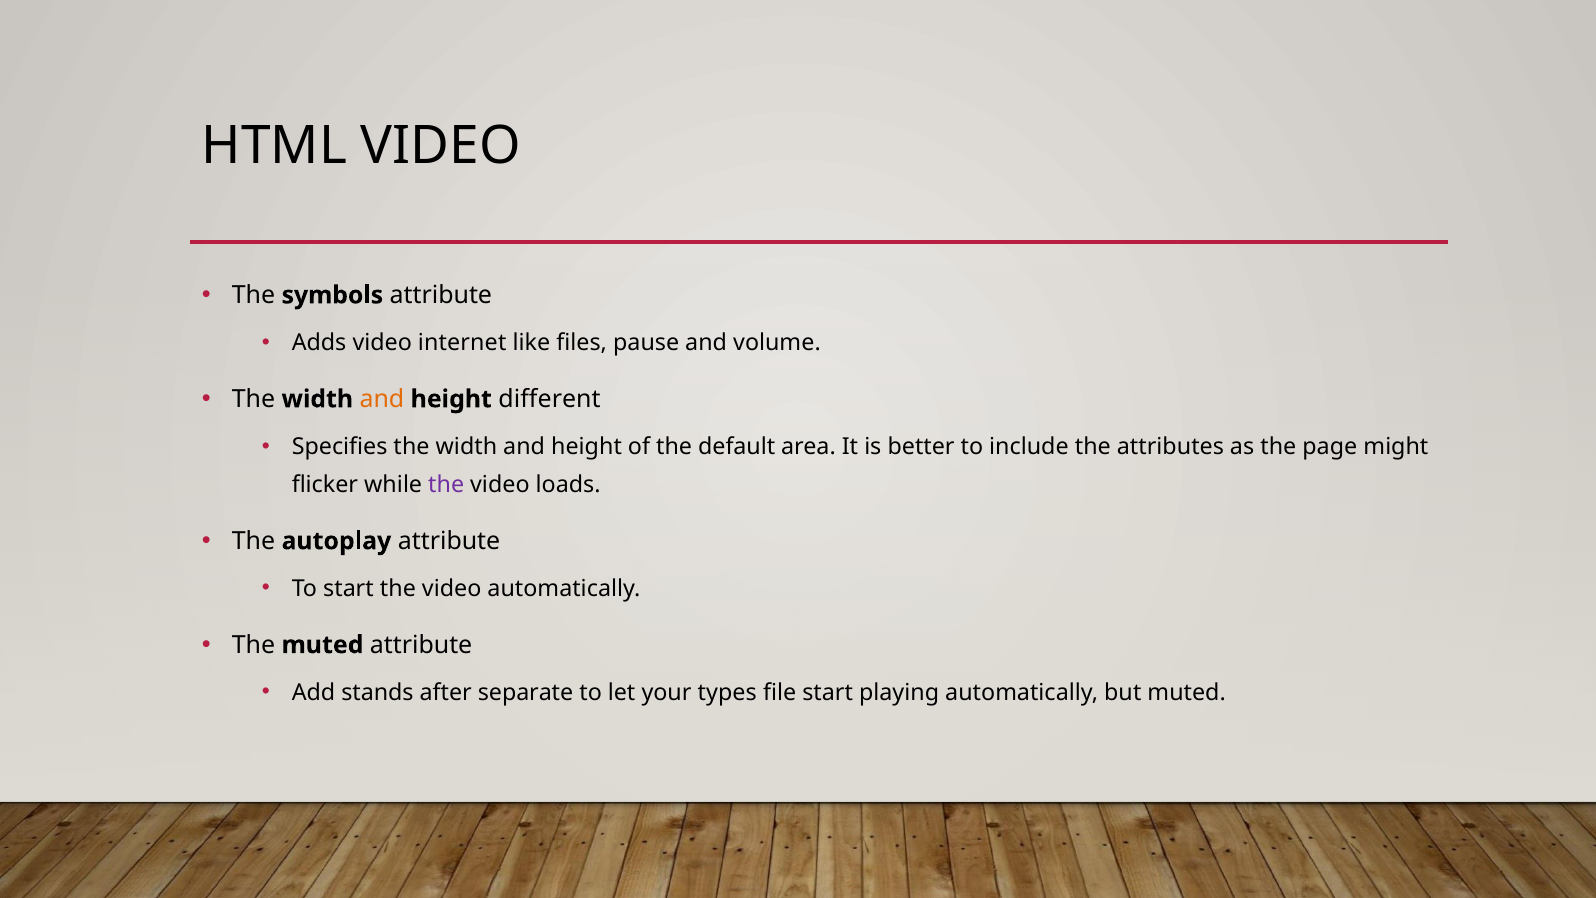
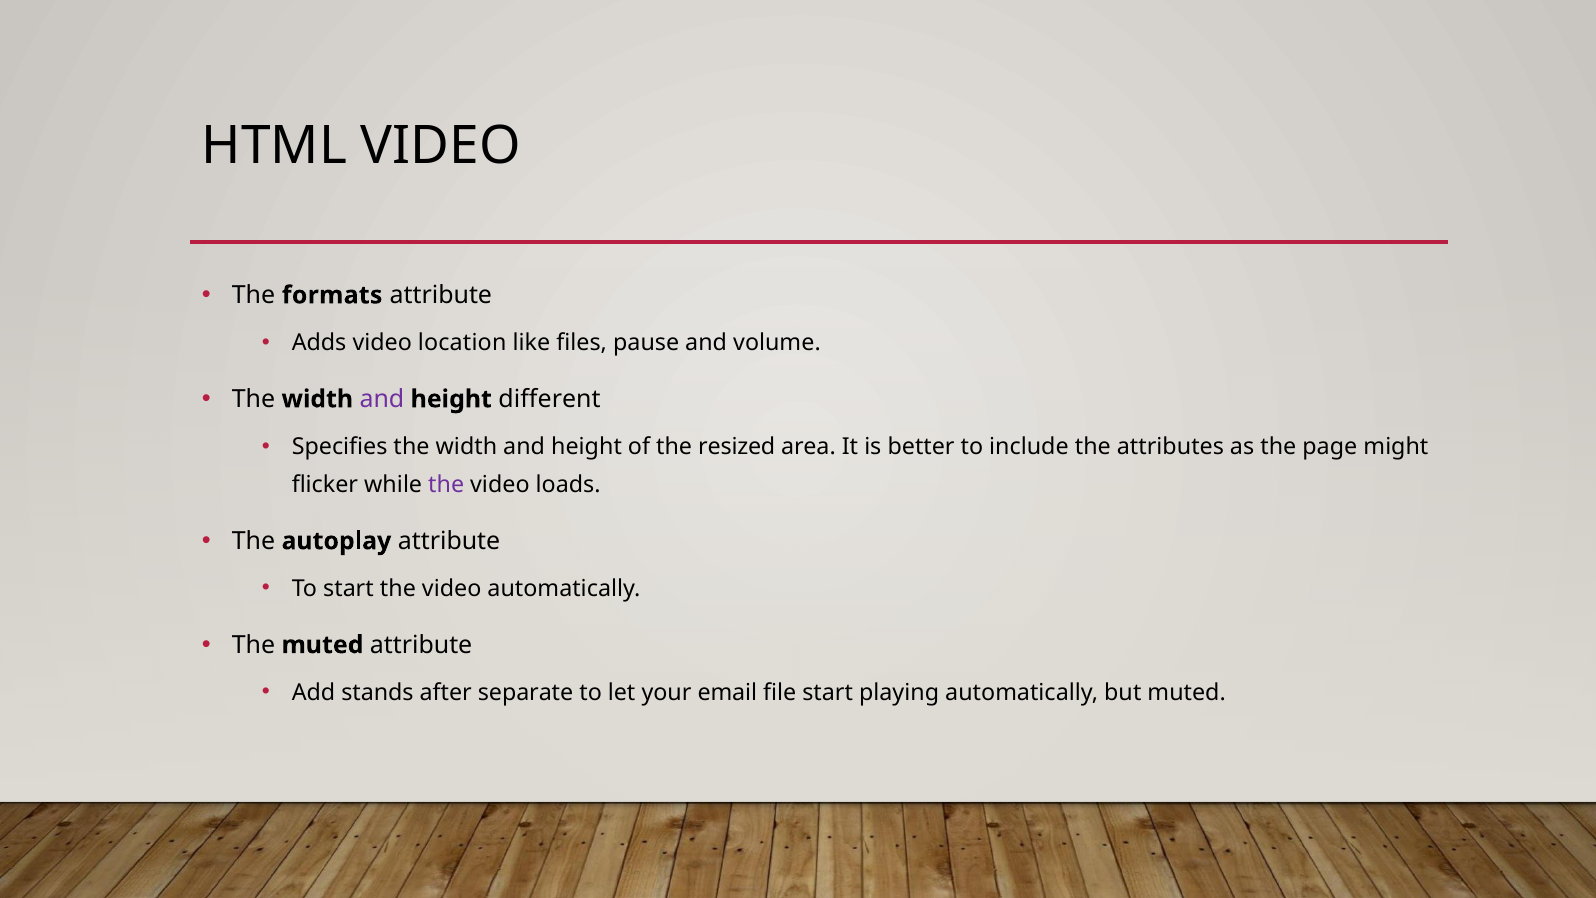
symbols: symbols -> formats
internet: internet -> location
and at (382, 399) colour: orange -> purple
default: default -> resized
types: types -> email
